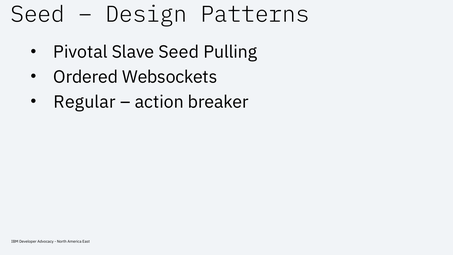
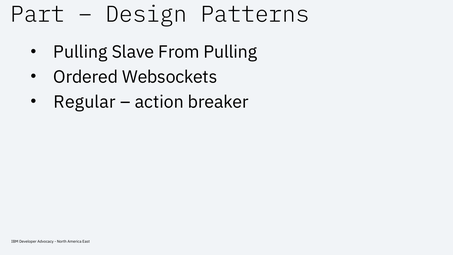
Seed at (38, 14): Seed -> Part
Pivotal at (80, 52): Pivotal -> Pulling
Slave Seed: Seed -> From
